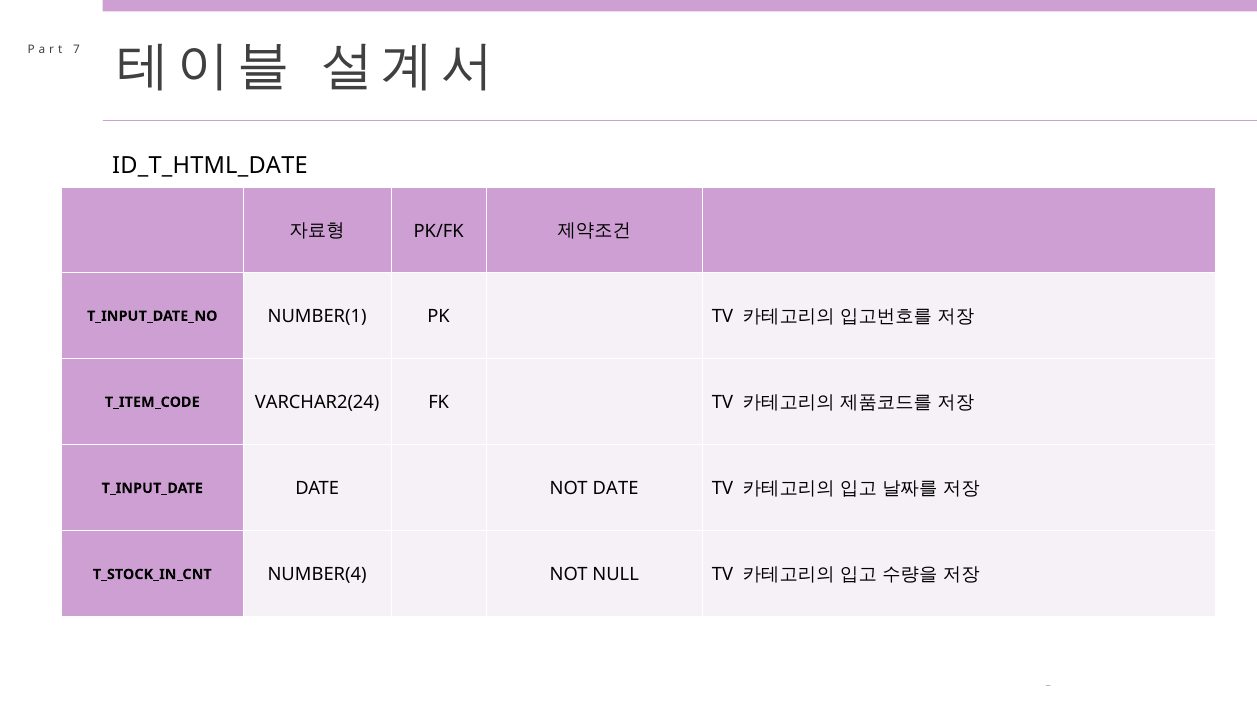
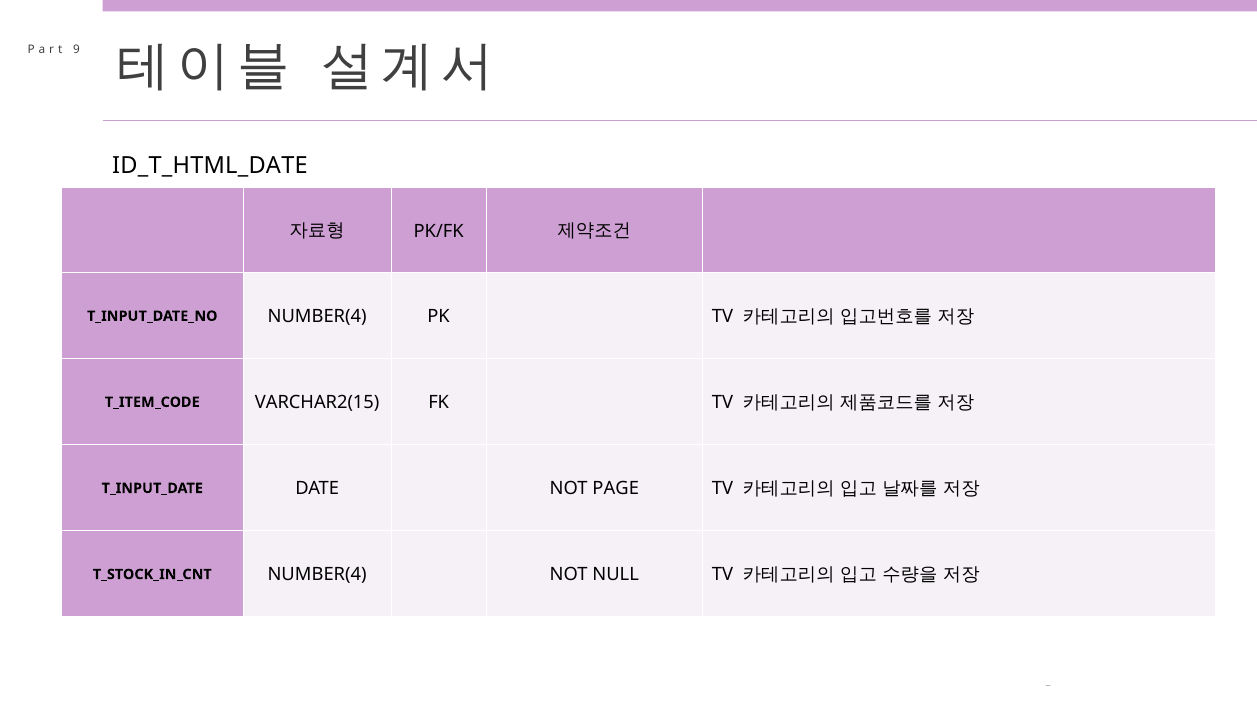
7: 7 -> 9
NUMBER(1 at (317, 316): NUMBER(1 -> NUMBER(4
VARCHAR2(24: VARCHAR2(24 -> VARCHAR2(15
NOT DATE: DATE -> PAGE
